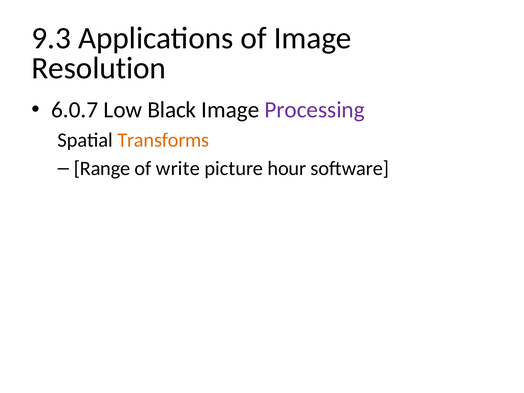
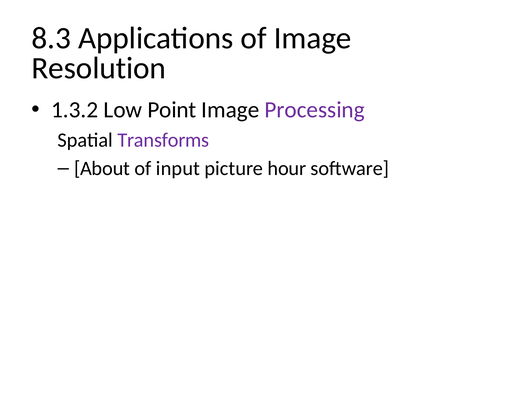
9.3: 9.3 -> 8.3
6.0.7: 6.0.7 -> 1.3.2
Black: Black -> Point
Transforms colour: orange -> purple
Range: Range -> About
write: write -> input
